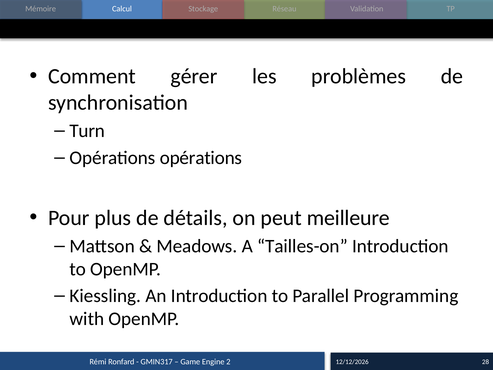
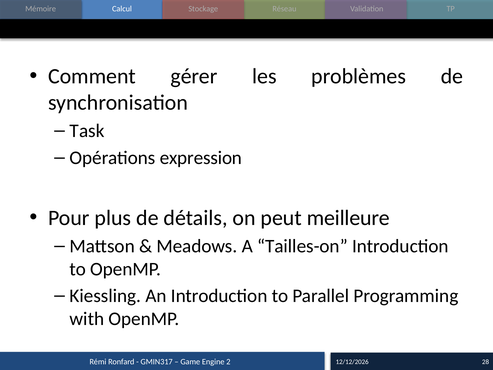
Turn: Turn -> Task
Opérations opérations: opérations -> expression
